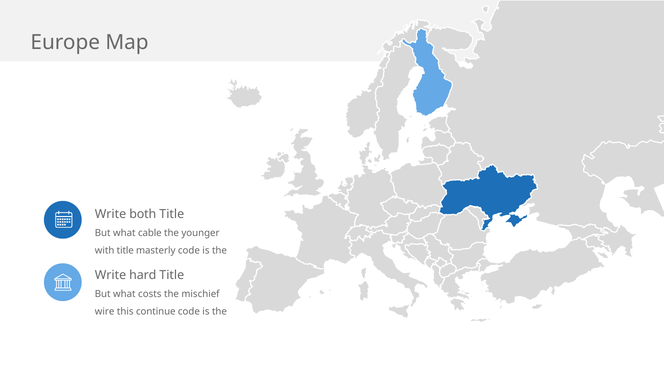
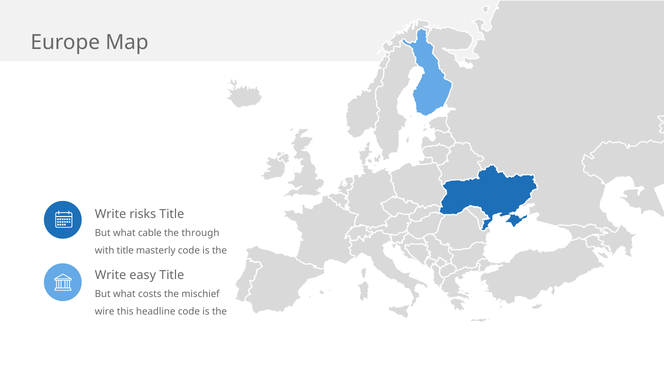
both: both -> risks
younger: younger -> through
hard: hard -> easy
continue: continue -> headline
